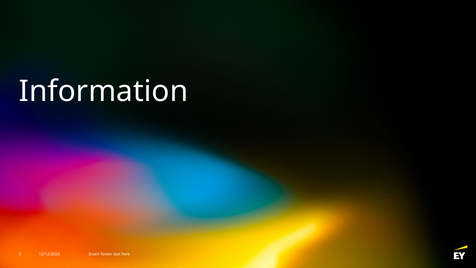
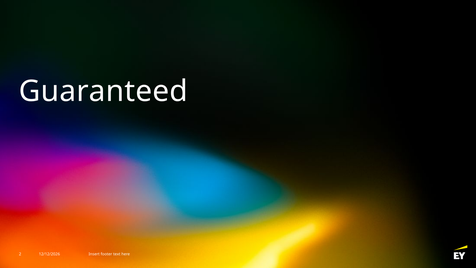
Information: Information -> Guaranteed
